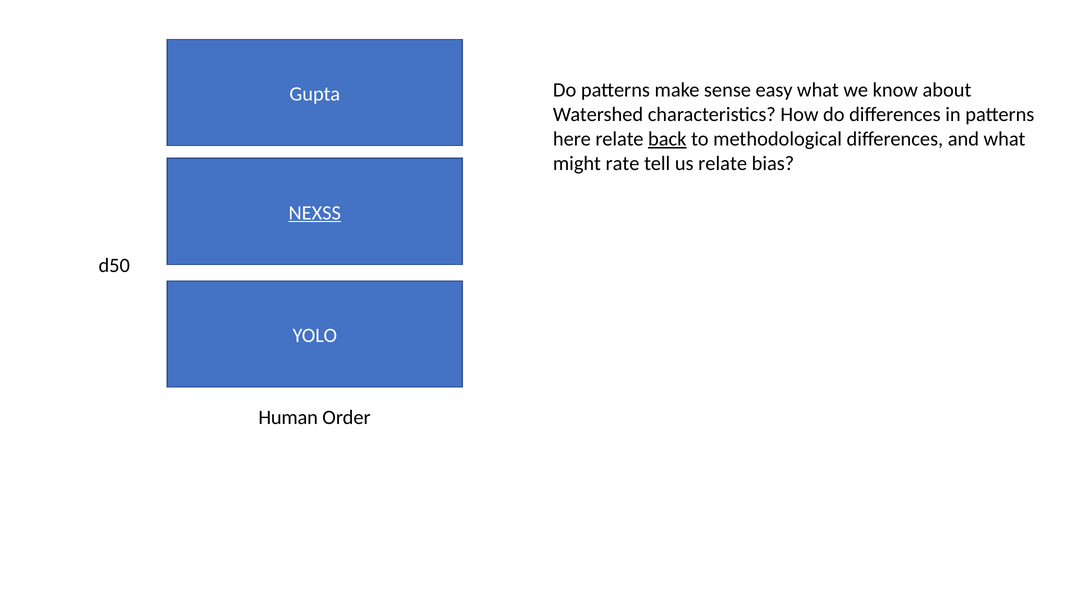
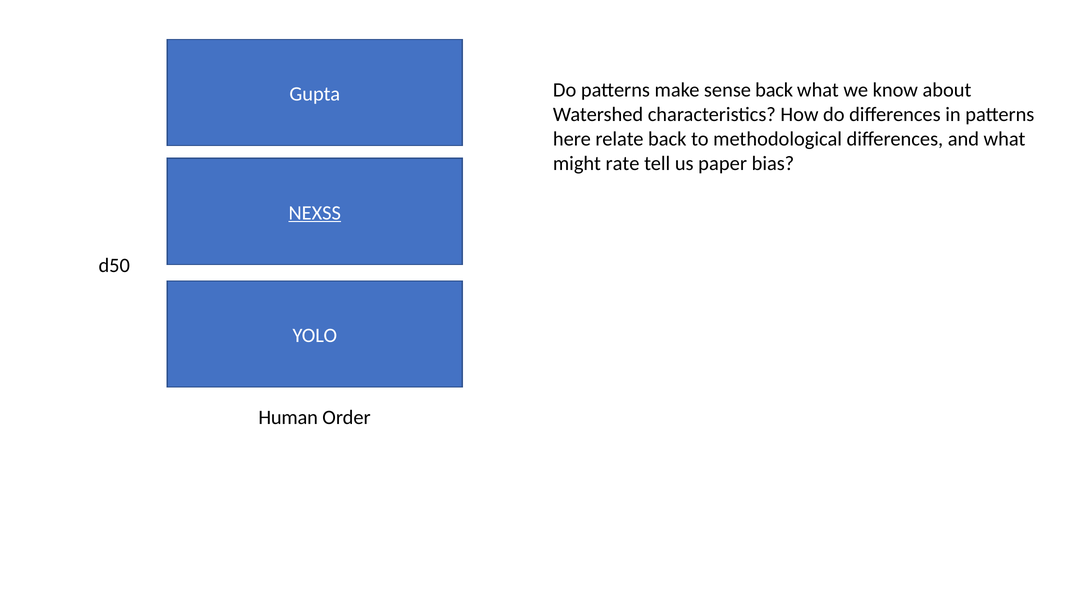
sense easy: easy -> back
back at (667, 139) underline: present -> none
us relate: relate -> paper
